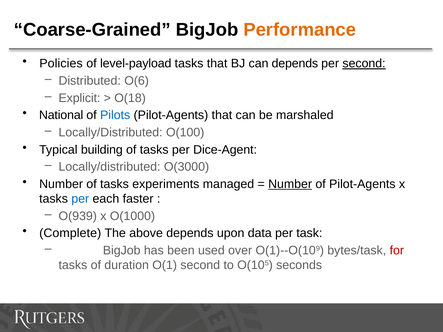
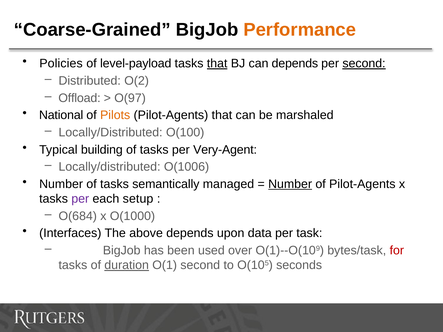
that at (217, 64) underline: none -> present
O(6: O(6 -> O(2
Explicit: Explicit -> Offload
O(18: O(18 -> O(97
Pilots colour: blue -> orange
Dice-Agent: Dice-Agent -> Very-Agent
O(3000: O(3000 -> O(1006
experiments: experiments -> semantically
per at (80, 199) colour: blue -> purple
faster: faster -> setup
O(939: O(939 -> O(684
Complete: Complete -> Interfaces
duration underline: none -> present
